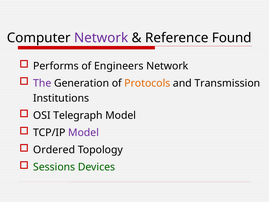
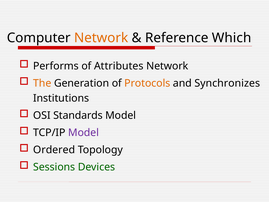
Network at (101, 38) colour: purple -> orange
Found: Found -> Which
Engineers: Engineers -> Attributes
The colour: purple -> orange
Transmission: Transmission -> Synchronizes
Telegraph: Telegraph -> Standards
